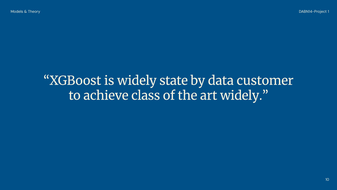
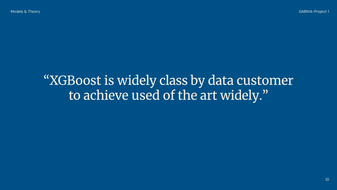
state: state -> class
class: class -> used
